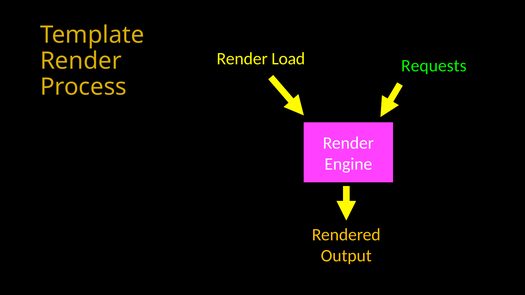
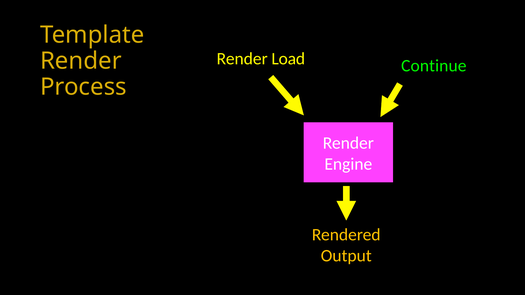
Requests: Requests -> Continue
